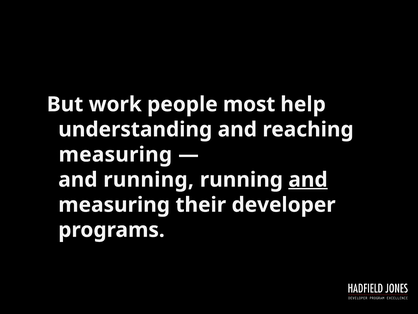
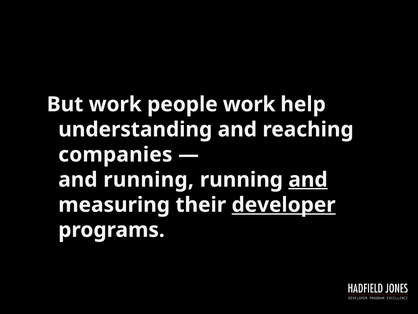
people most: most -> work
measuring at (115, 154): measuring -> companies
developer underline: none -> present
